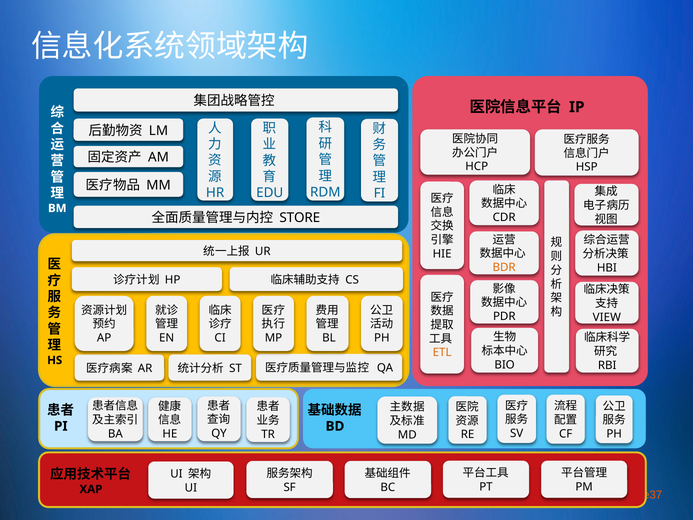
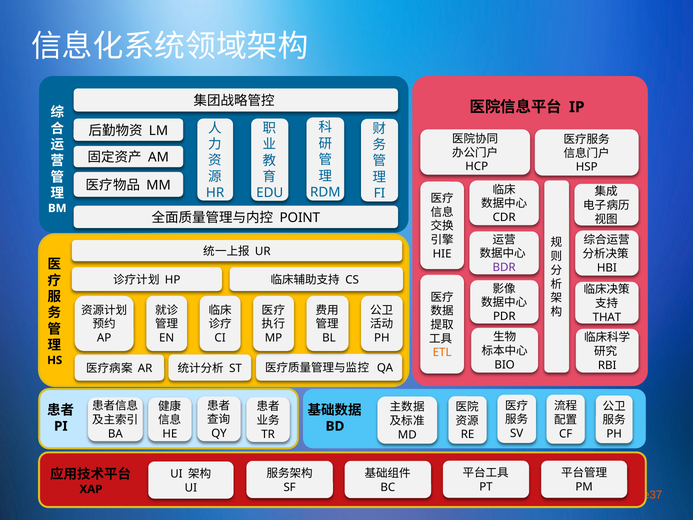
STORE: STORE -> POINT
BDR colour: orange -> purple
VIEW: VIEW -> THAT
